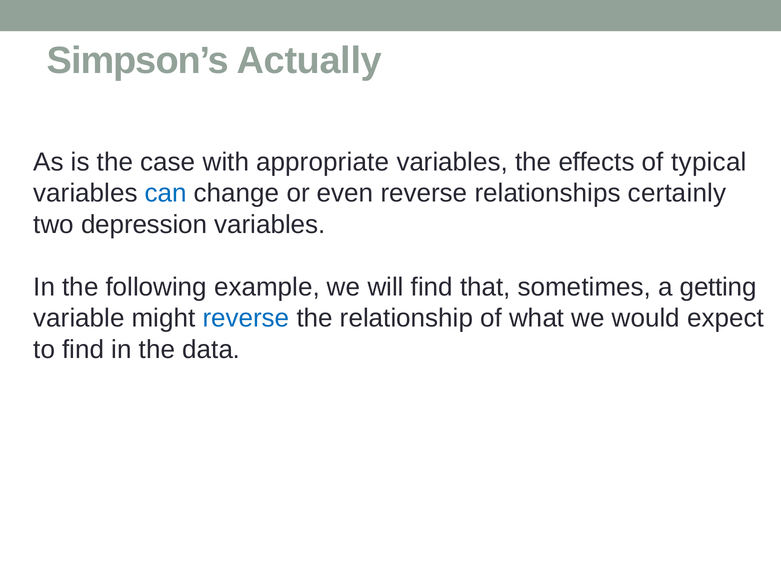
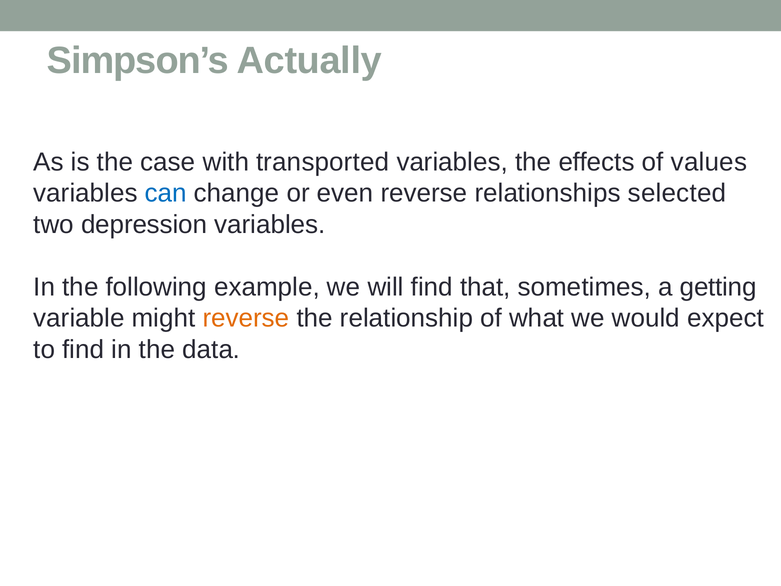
appropriate: appropriate -> transported
typical: typical -> values
certainly: certainly -> selected
reverse at (246, 318) colour: blue -> orange
